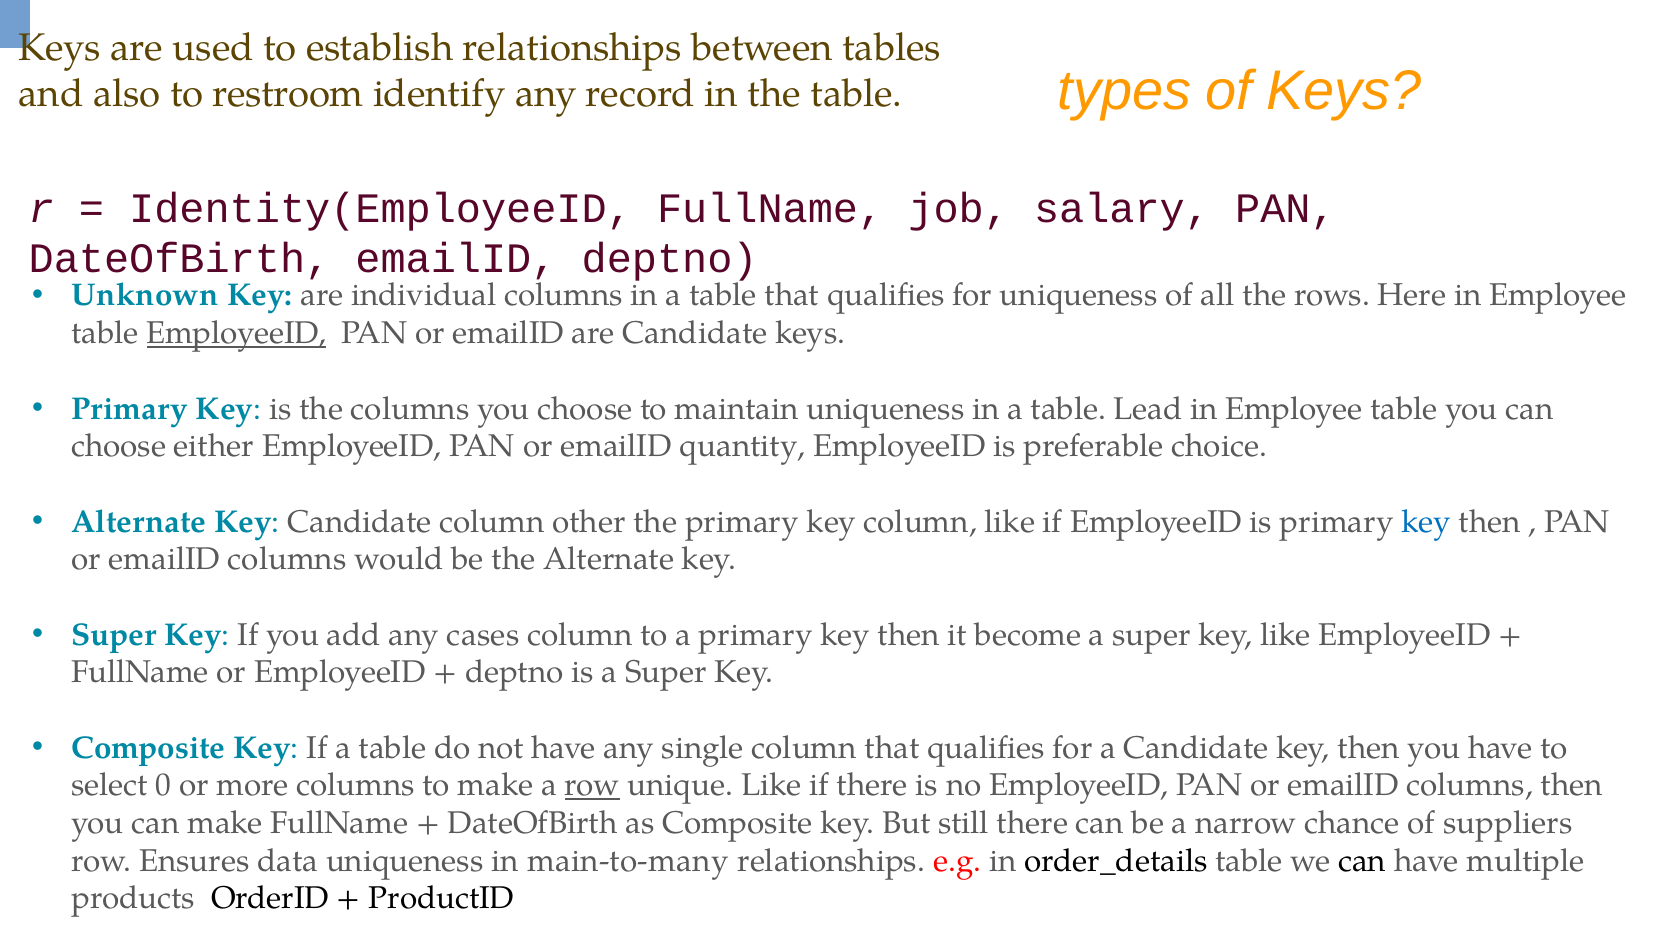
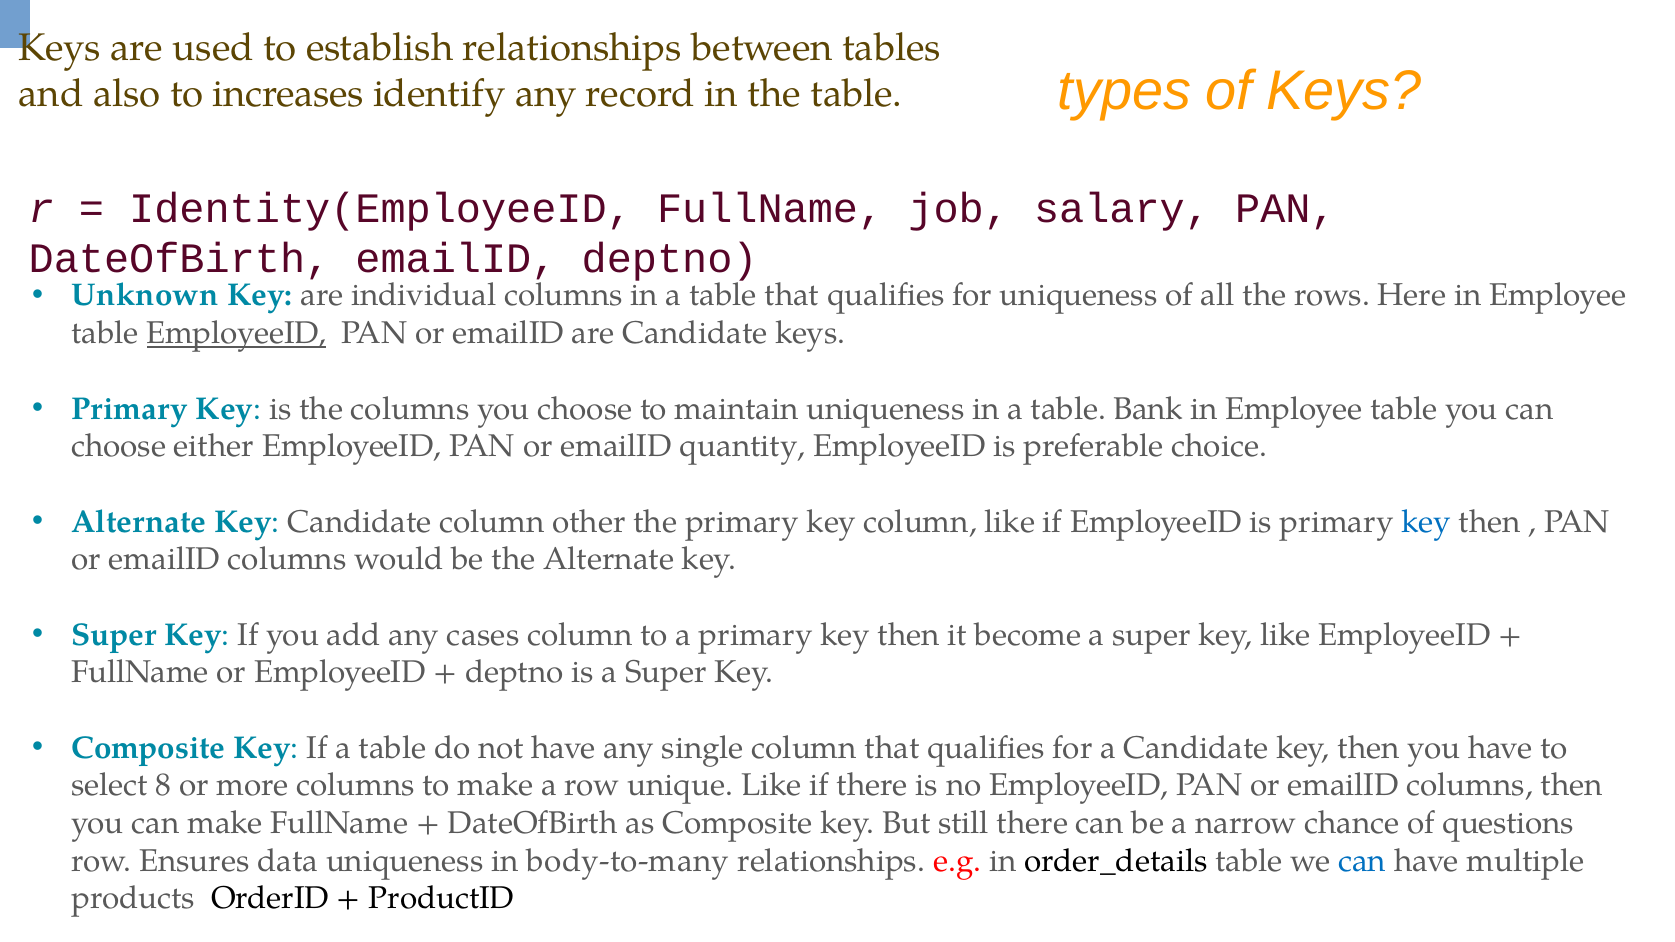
restroom: restroom -> increases
Lead: Lead -> Bank
0: 0 -> 8
row at (592, 786) underline: present -> none
suppliers: suppliers -> questions
main-to-many: main-to-many -> body-to-many
can at (1362, 861) colour: black -> blue
